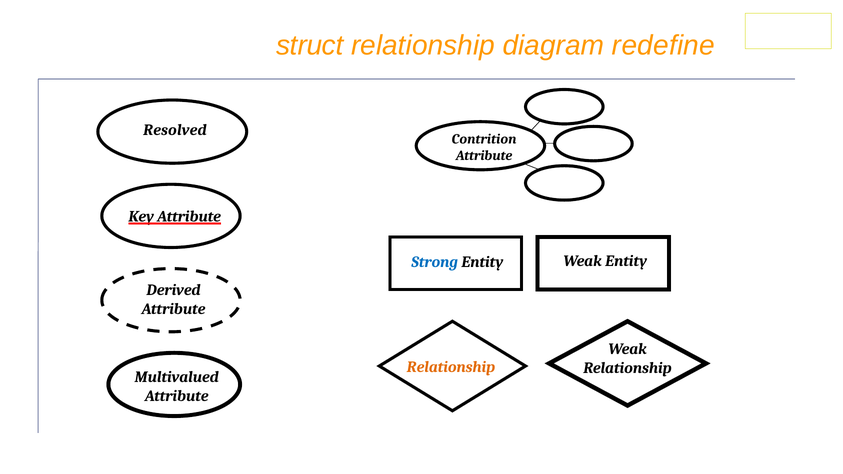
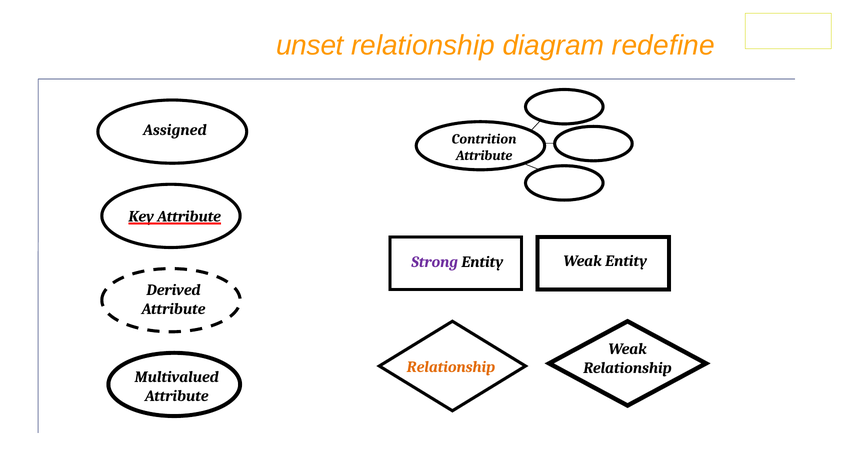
struct: struct -> unset
Resolved: Resolved -> Assigned
Strong colour: blue -> purple
